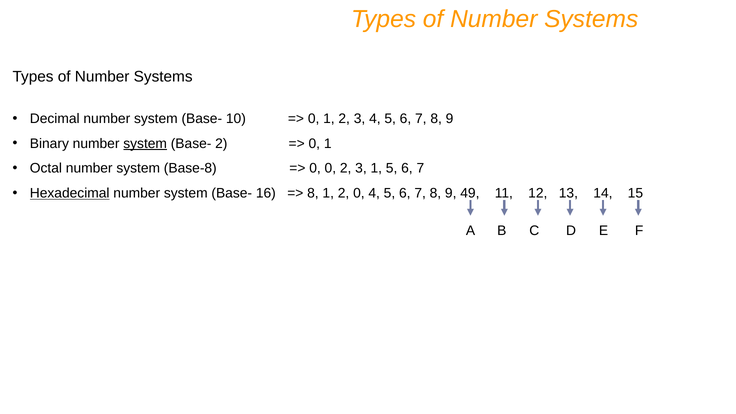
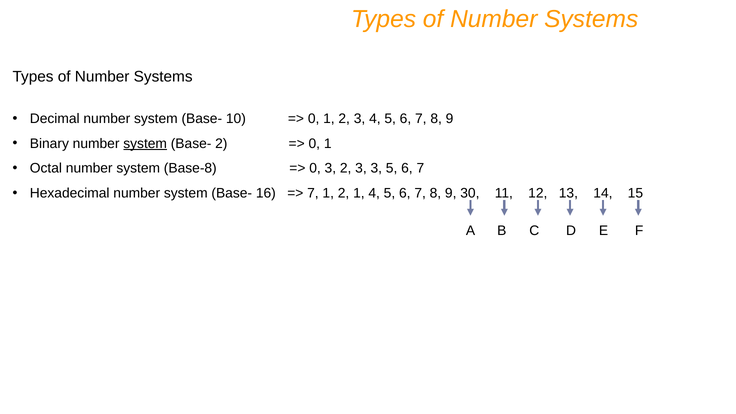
0 0: 0 -> 3
3 1: 1 -> 3
Hexadecimal underline: present -> none
8 at (313, 193): 8 -> 7
2 0: 0 -> 1
49: 49 -> 30
